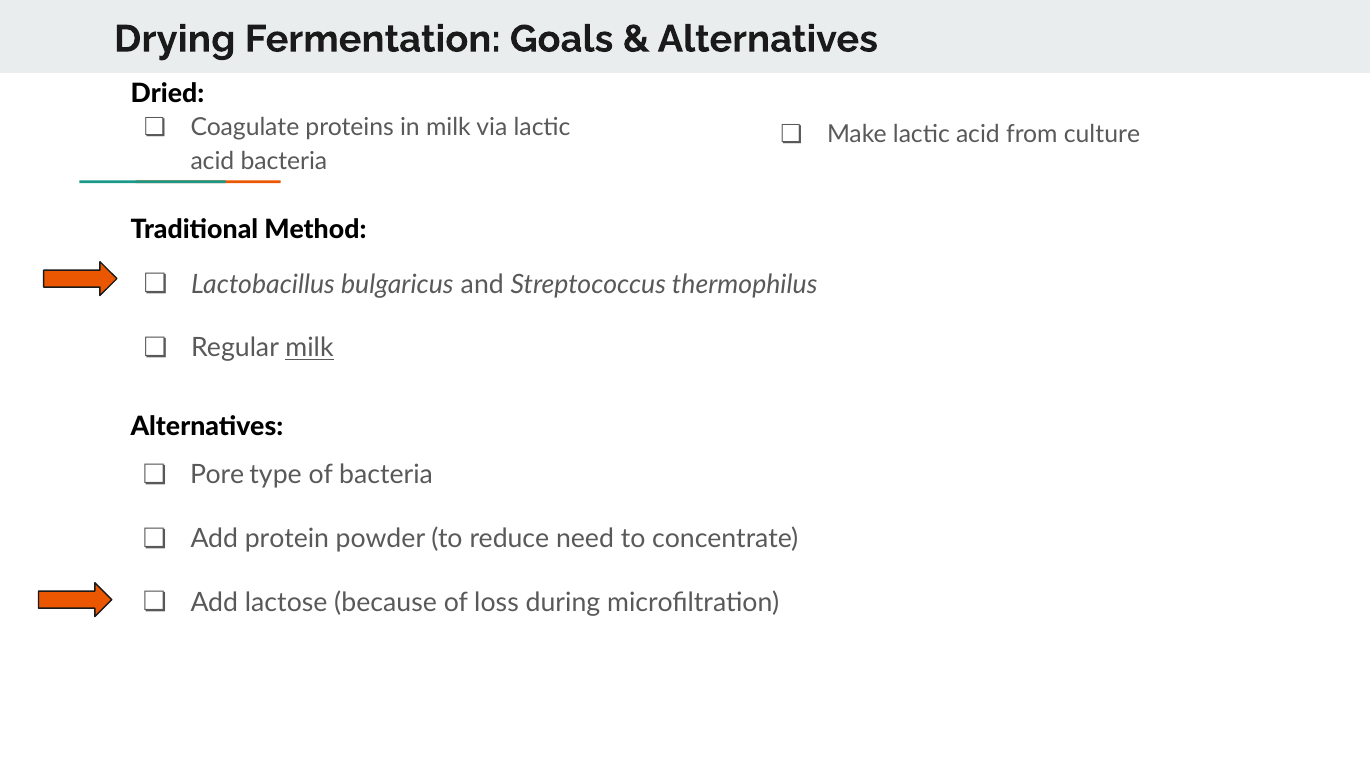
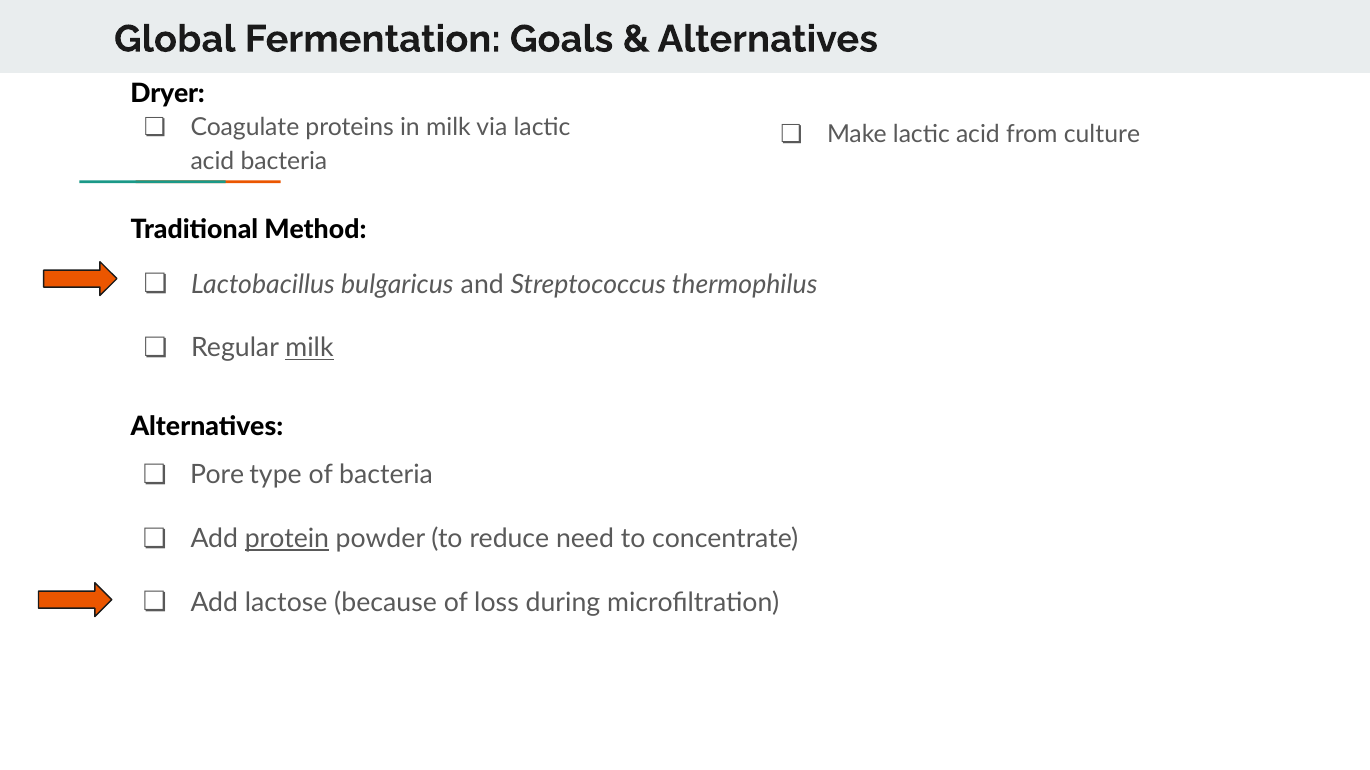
Drying: Drying -> Global
Dried: Dried -> Dryer
protein underline: none -> present
